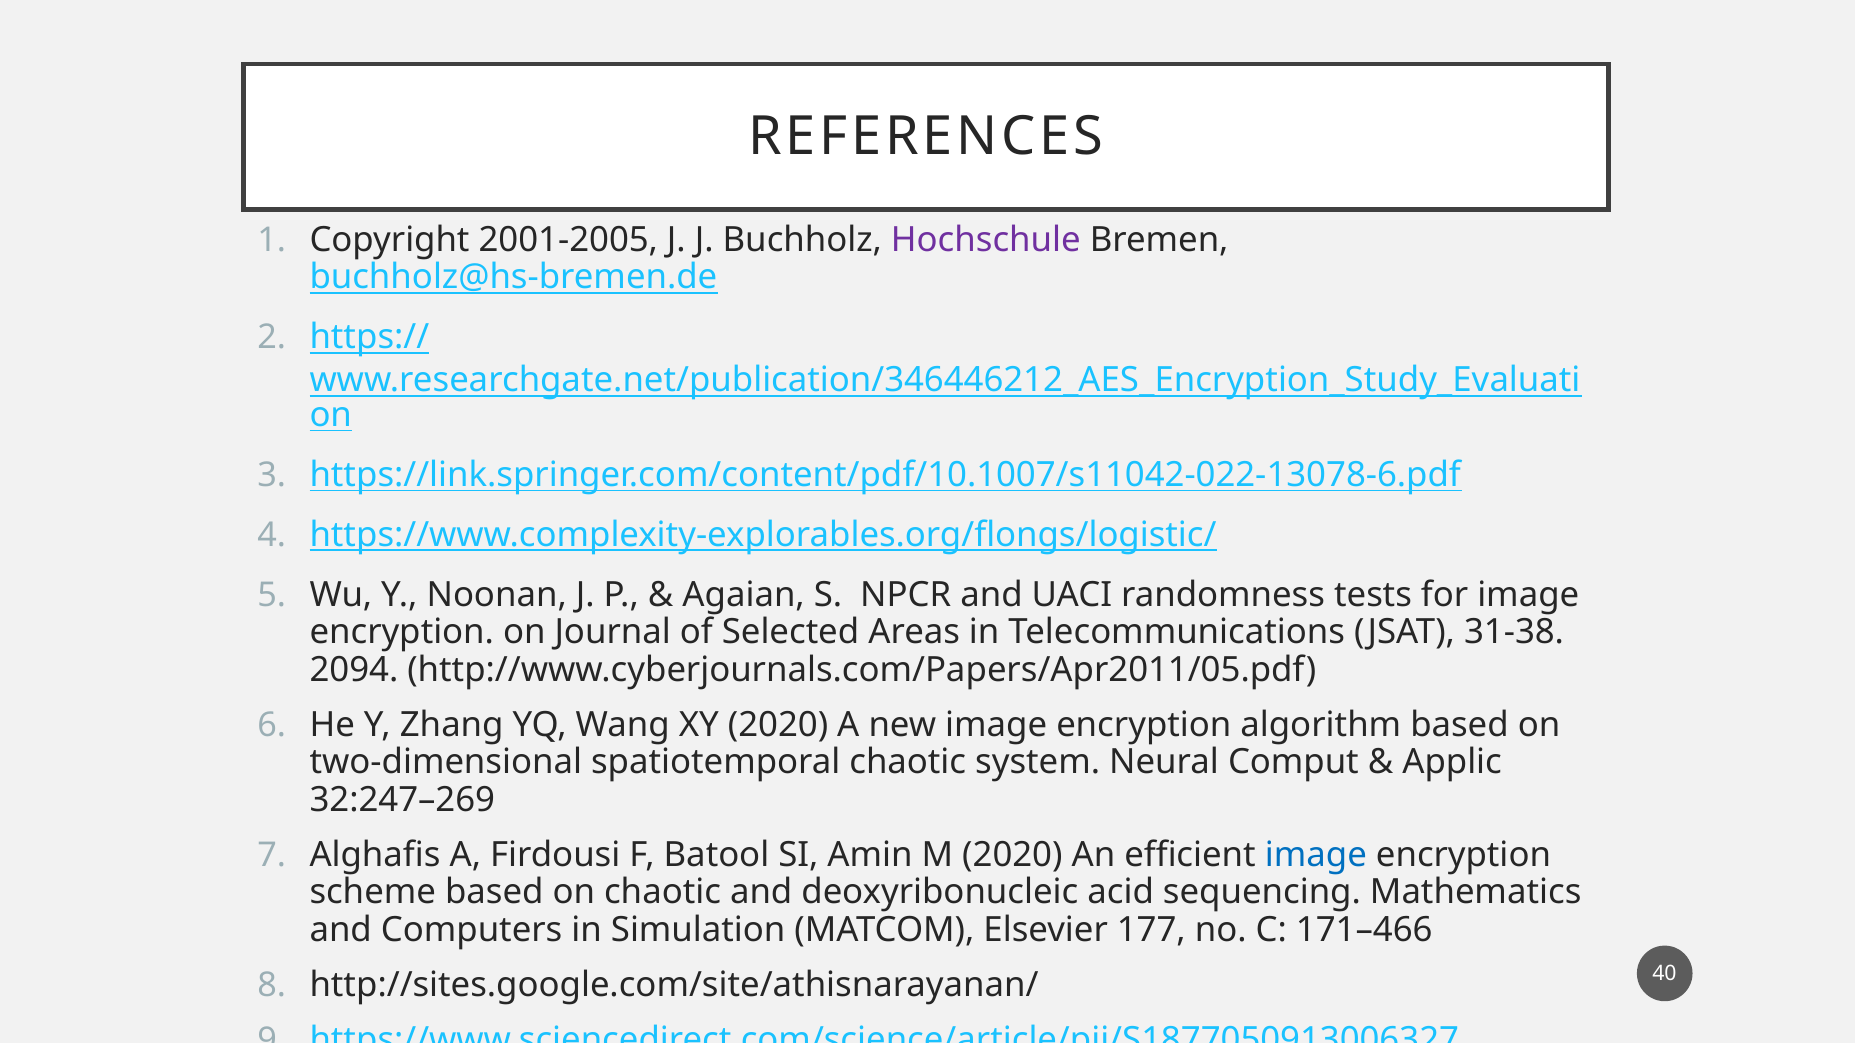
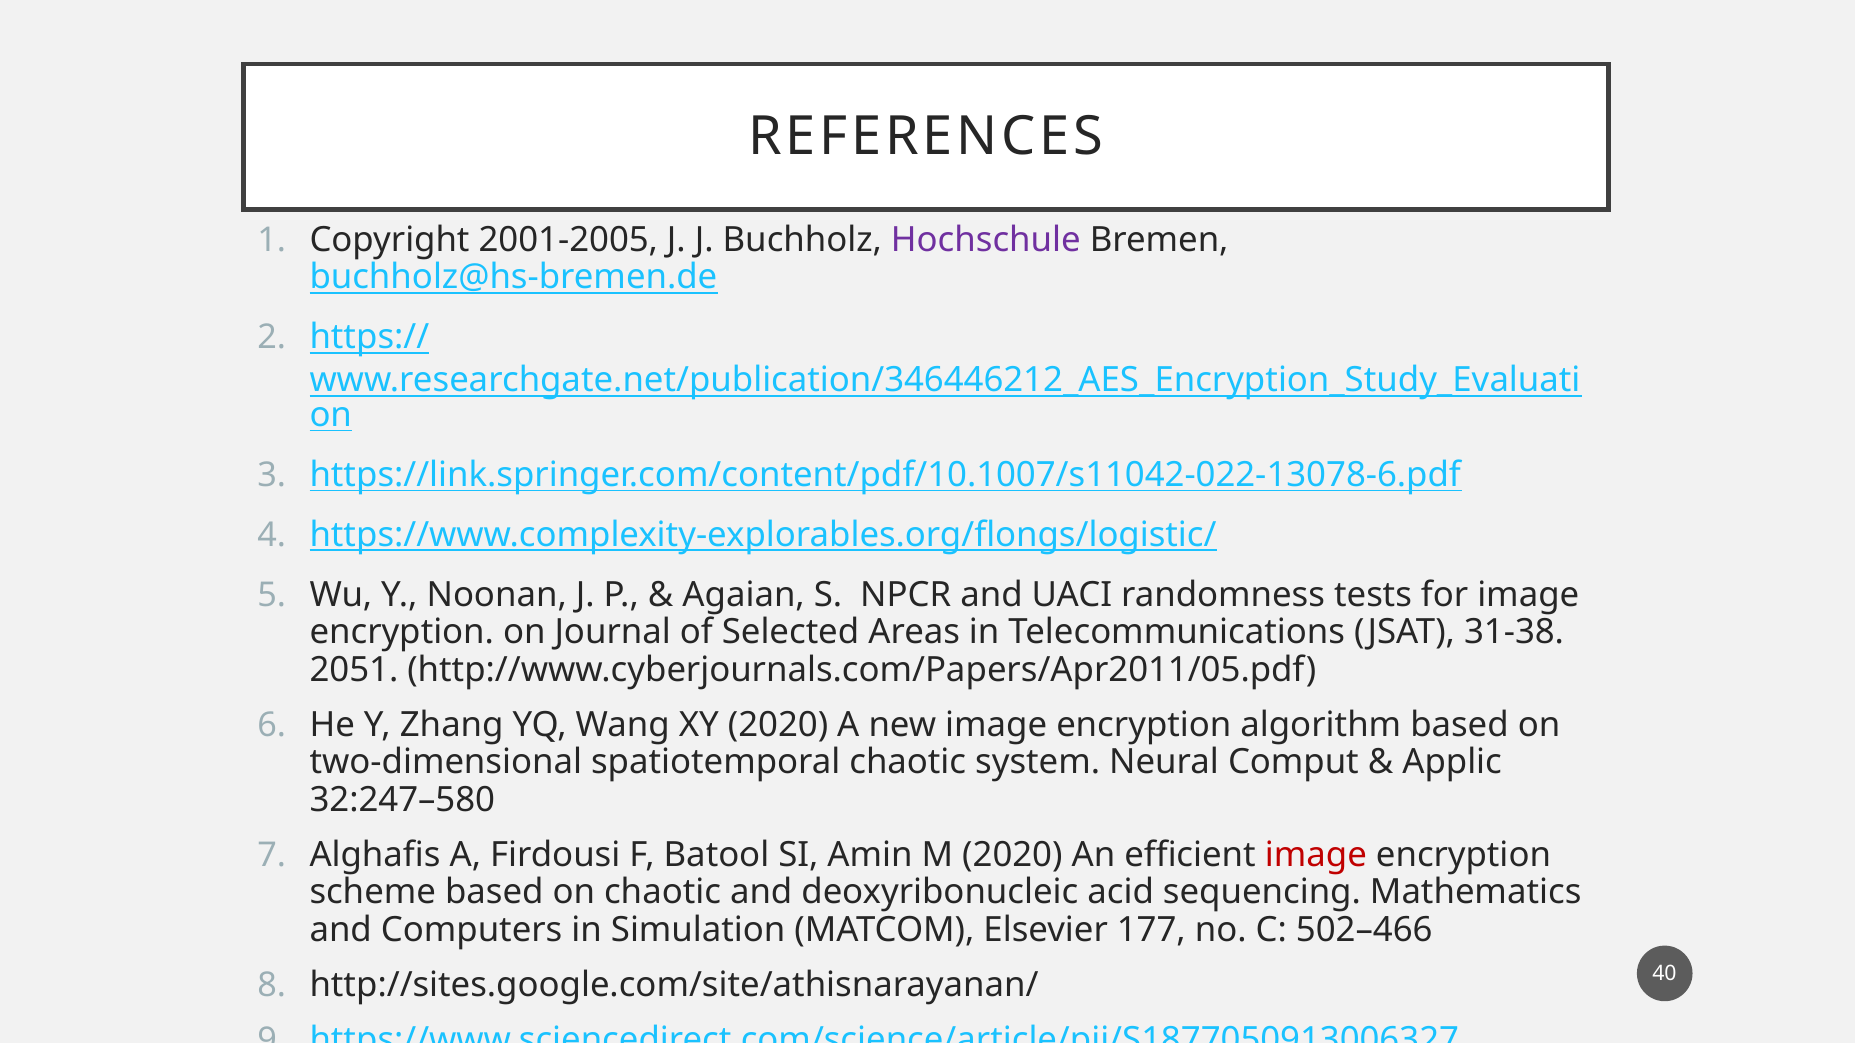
2094: 2094 -> 2051
32:247–269: 32:247–269 -> 32:247–580
image at (1316, 855) colour: blue -> red
171–466: 171–466 -> 502–466
